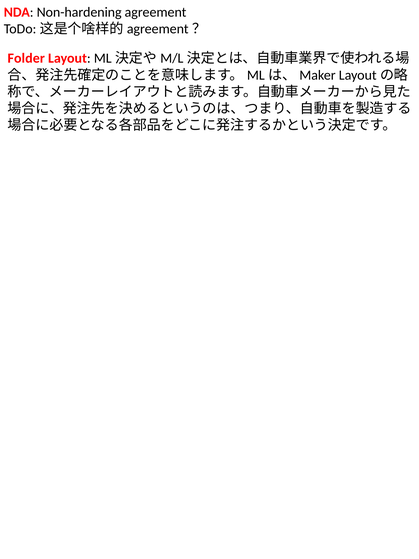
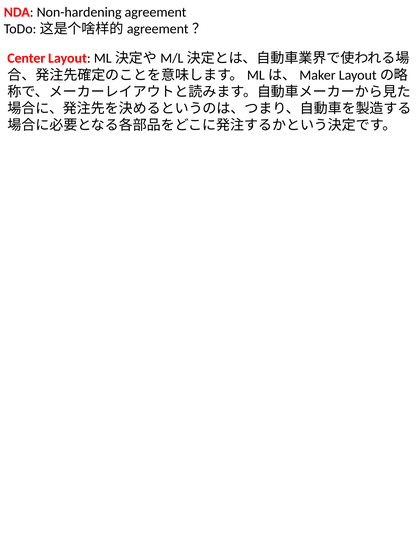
Folder: Folder -> Center
